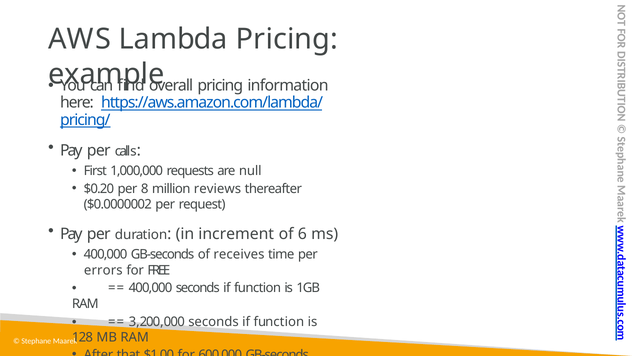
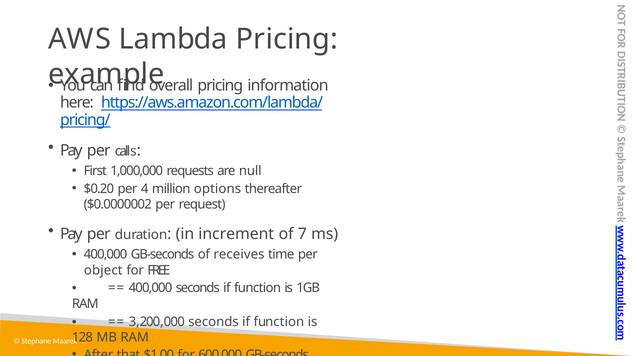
8: 8 -> 4
reviews: reviews -> options
6: 6 -> 7
errors: errors -> object
